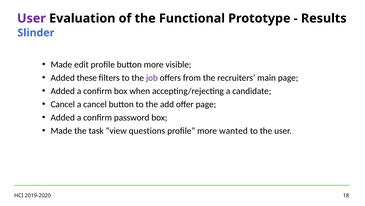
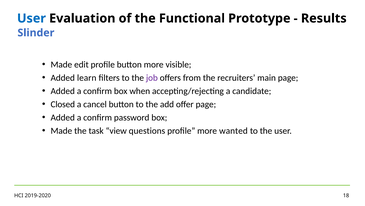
User at (31, 18) colour: purple -> blue
these: these -> learn
Cancel at (63, 104): Cancel -> Closed
